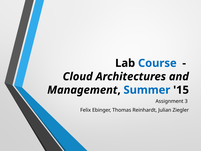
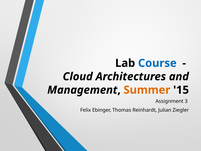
Summer colour: blue -> orange
